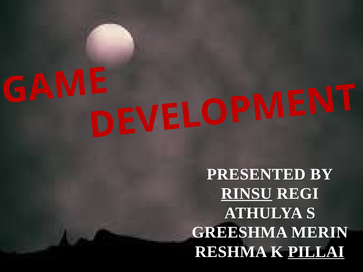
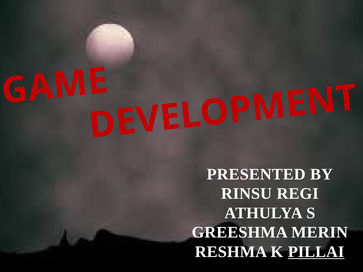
RINSU underline: present -> none
